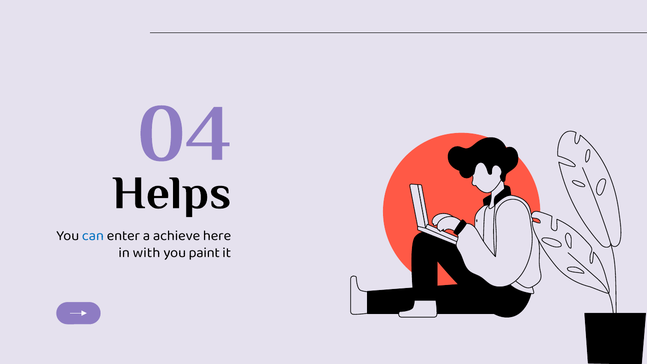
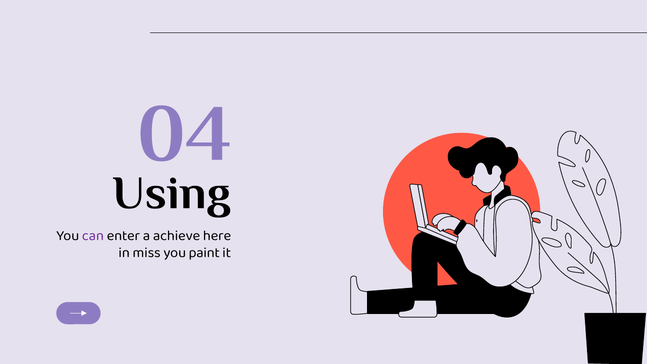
Helps: Helps -> Using
can colour: blue -> purple
with: with -> miss
